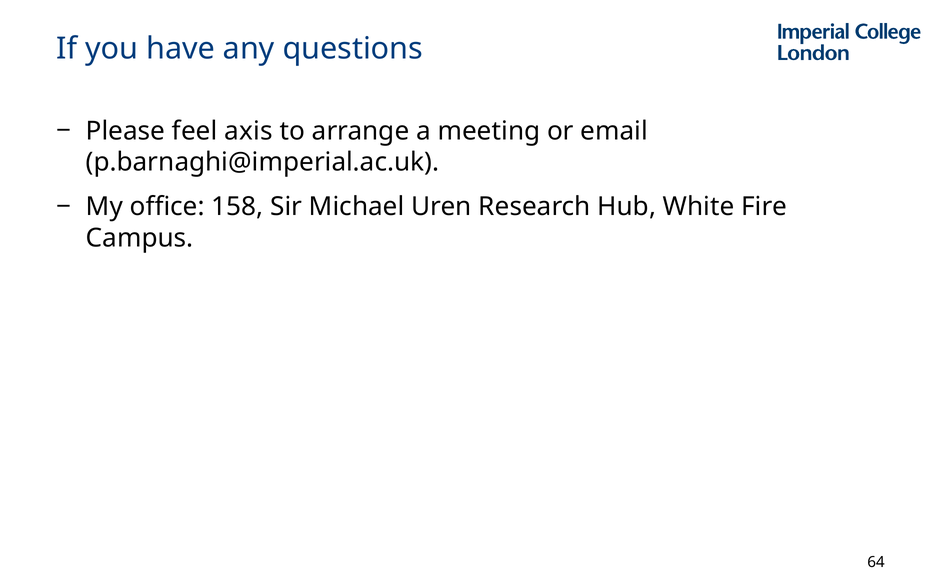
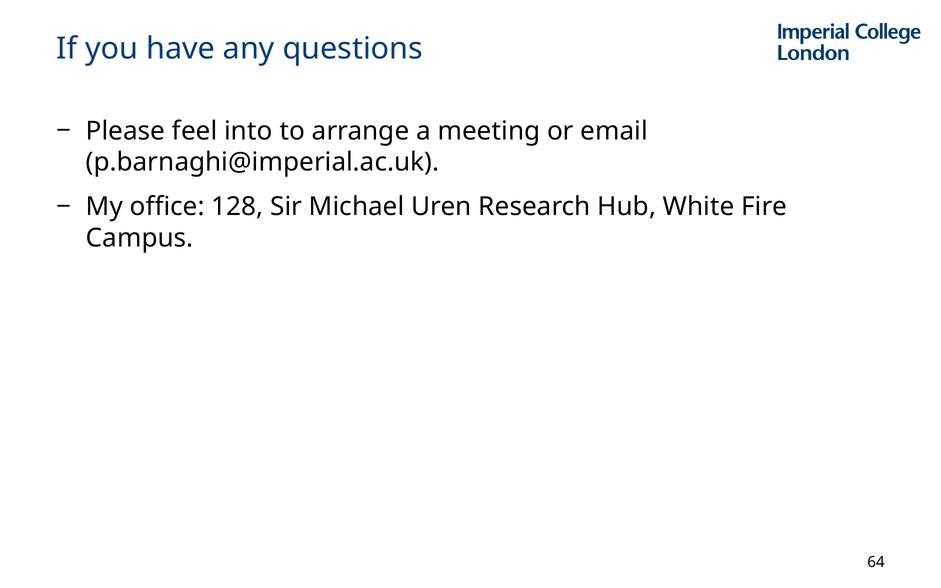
axis: axis -> into
158: 158 -> 128
